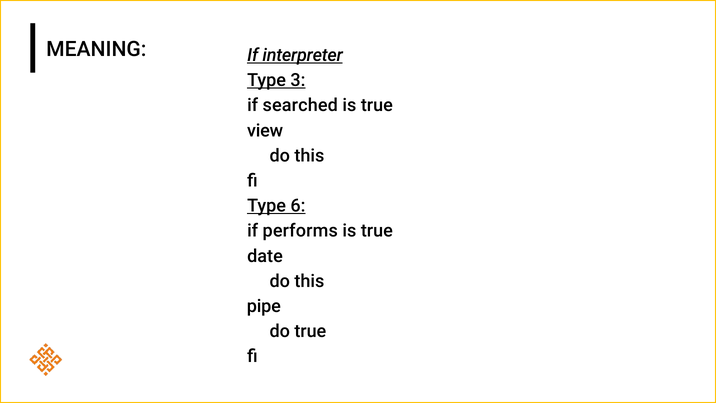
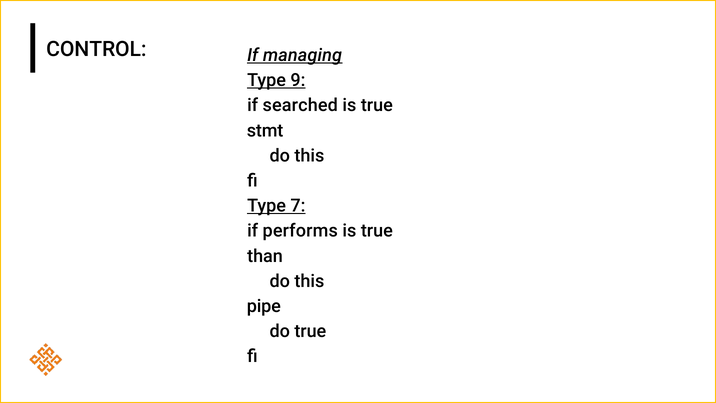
MEANING: MEANING -> CONTROL
interpreter: interpreter -> managing
3: 3 -> 9
view: view -> stmt
6: 6 -> 7
date: date -> than
